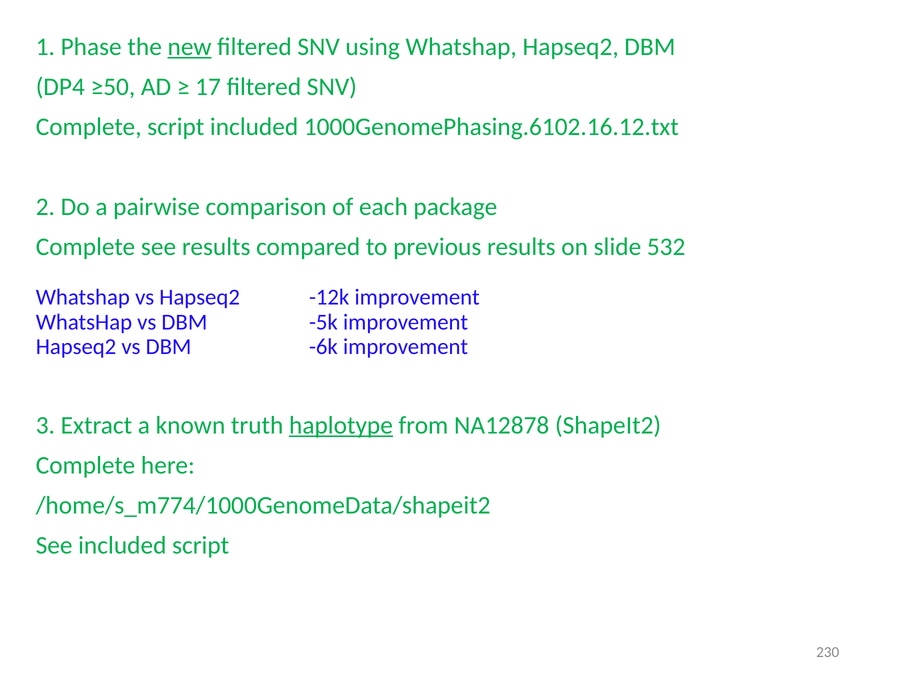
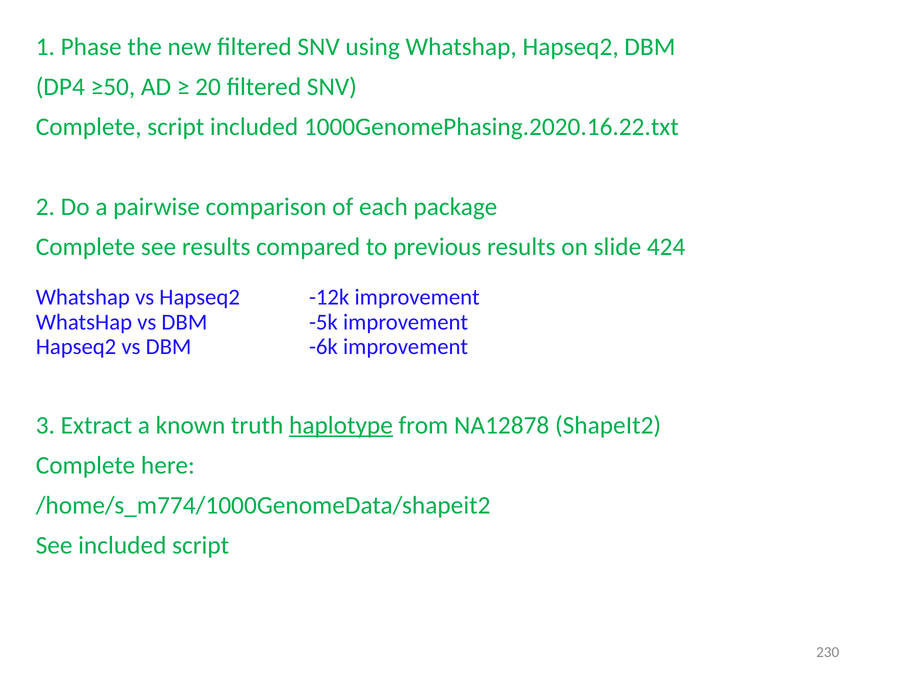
new underline: present -> none
17: 17 -> 20
1000GenomePhasing.6102.16.12.txt: 1000GenomePhasing.6102.16.12.txt -> 1000GenomePhasing.2020.16.22.txt
532: 532 -> 424
